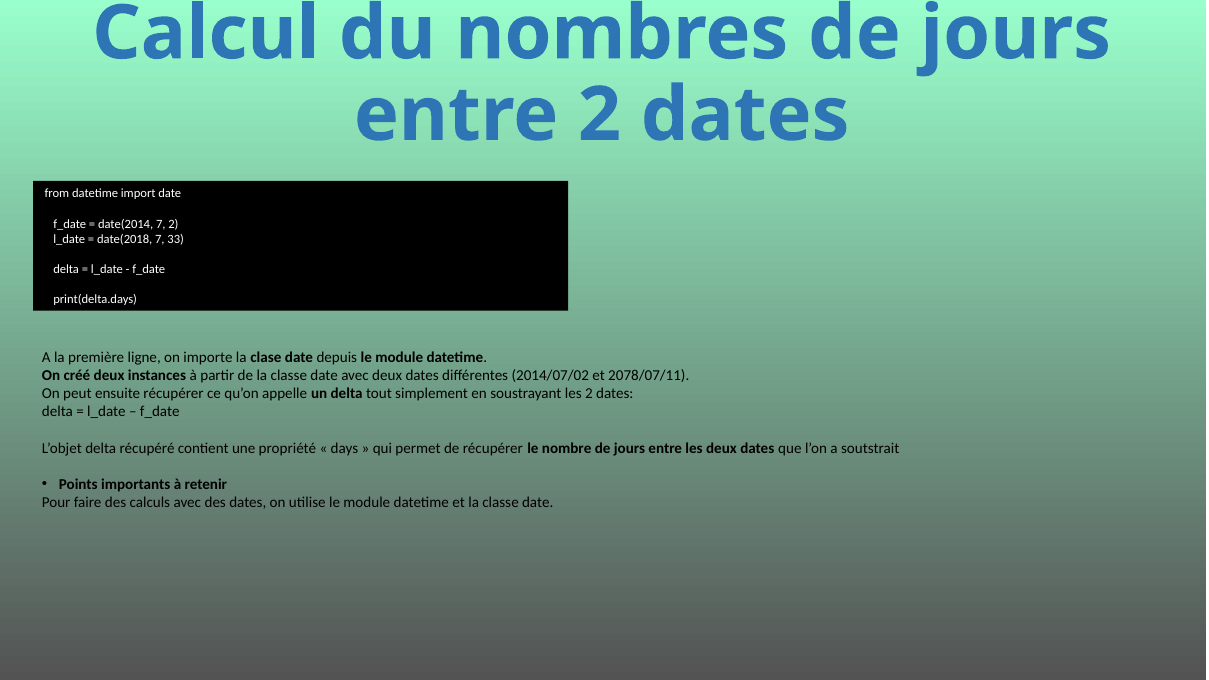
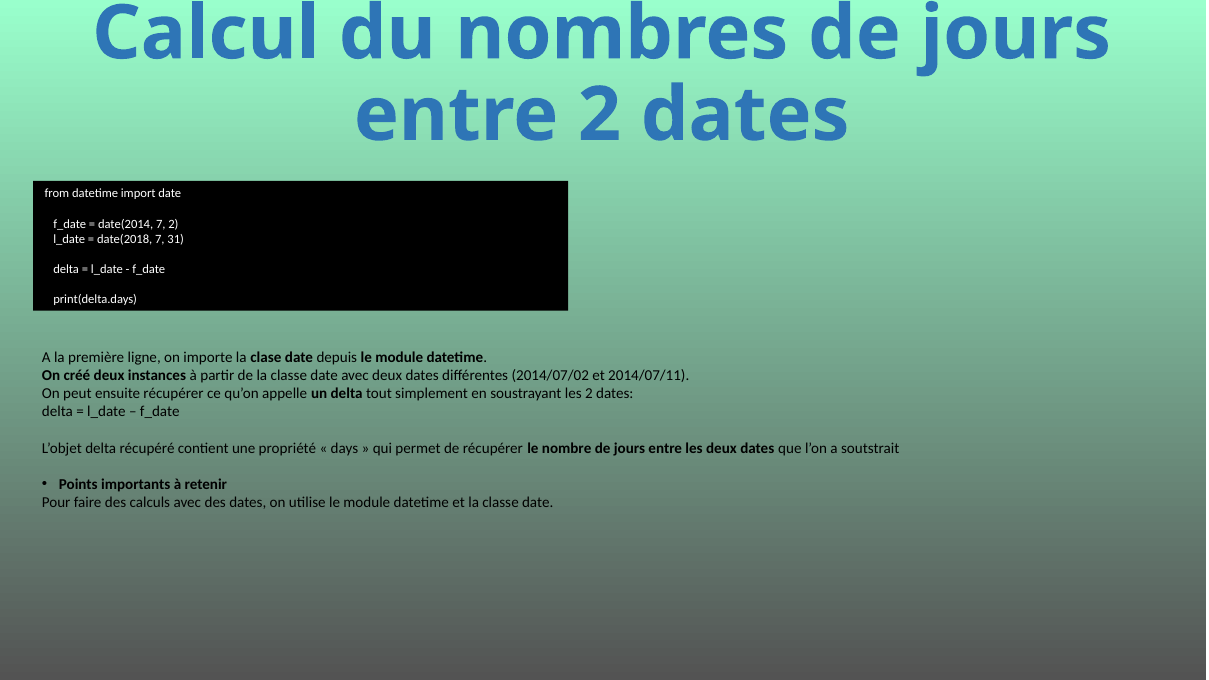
33: 33 -> 31
2078/07/11: 2078/07/11 -> 2014/07/11
